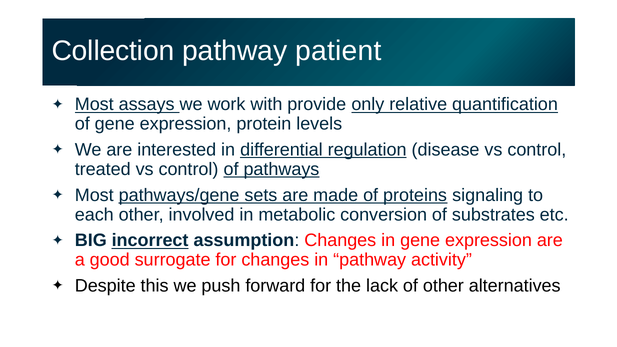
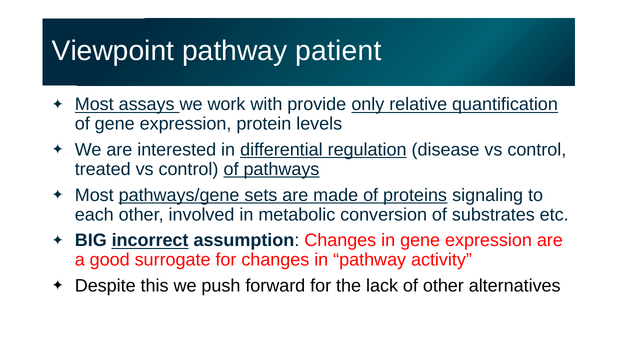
Collection: Collection -> Viewpoint
